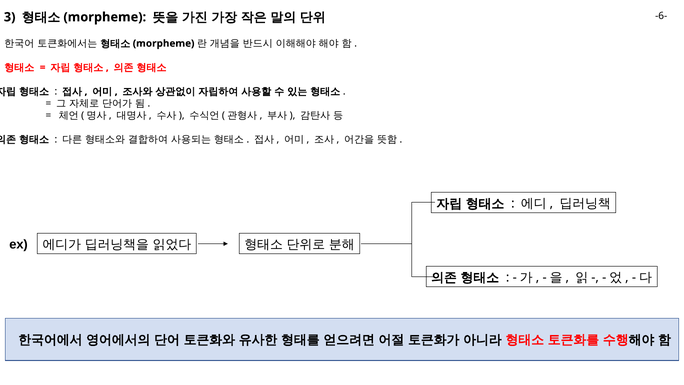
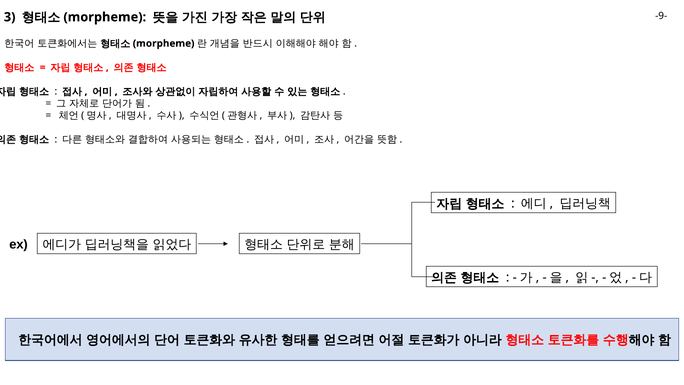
-6-: -6- -> -9-
